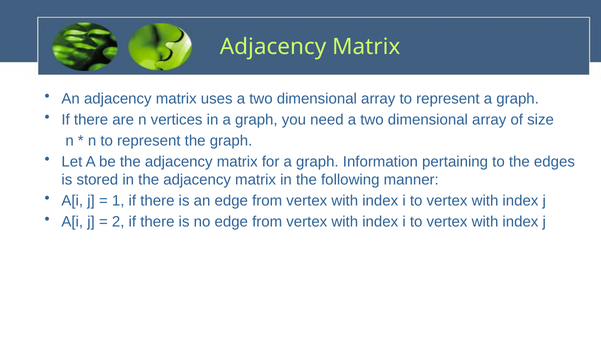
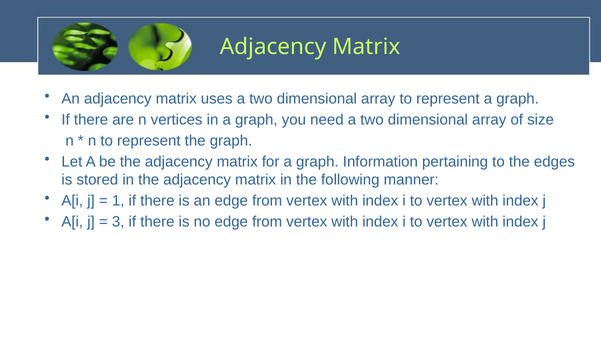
2: 2 -> 3
